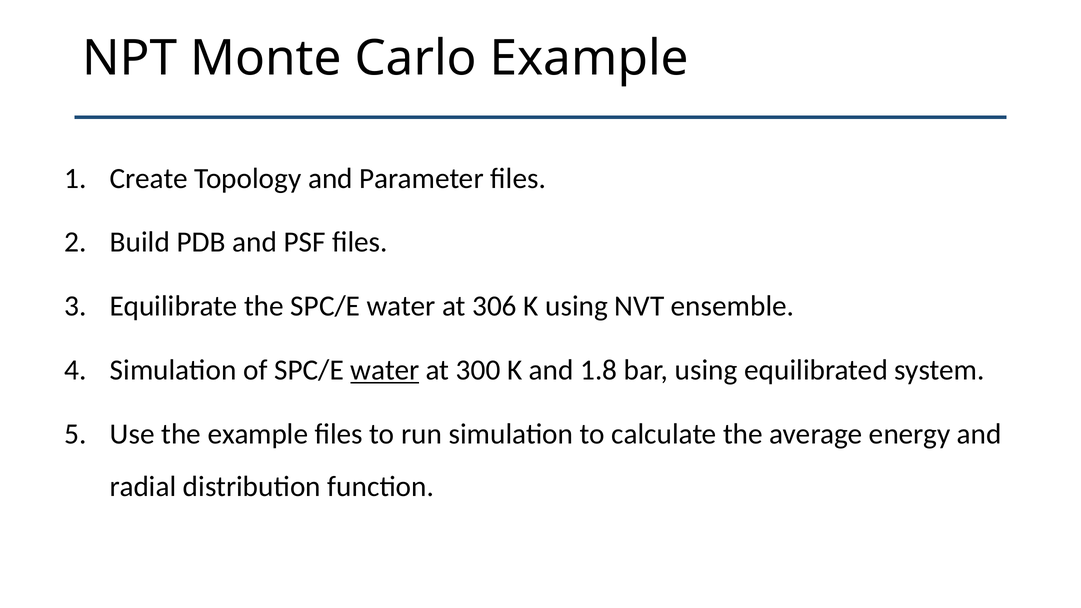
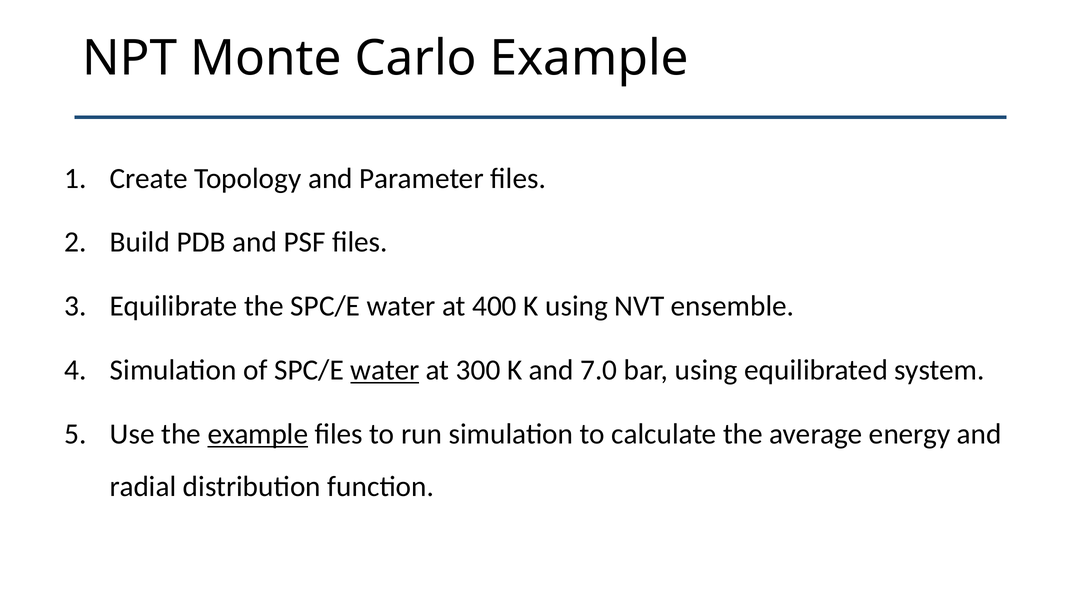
306: 306 -> 400
1.8: 1.8 -> 7.0
example at (258, 434) underline: none -> present
